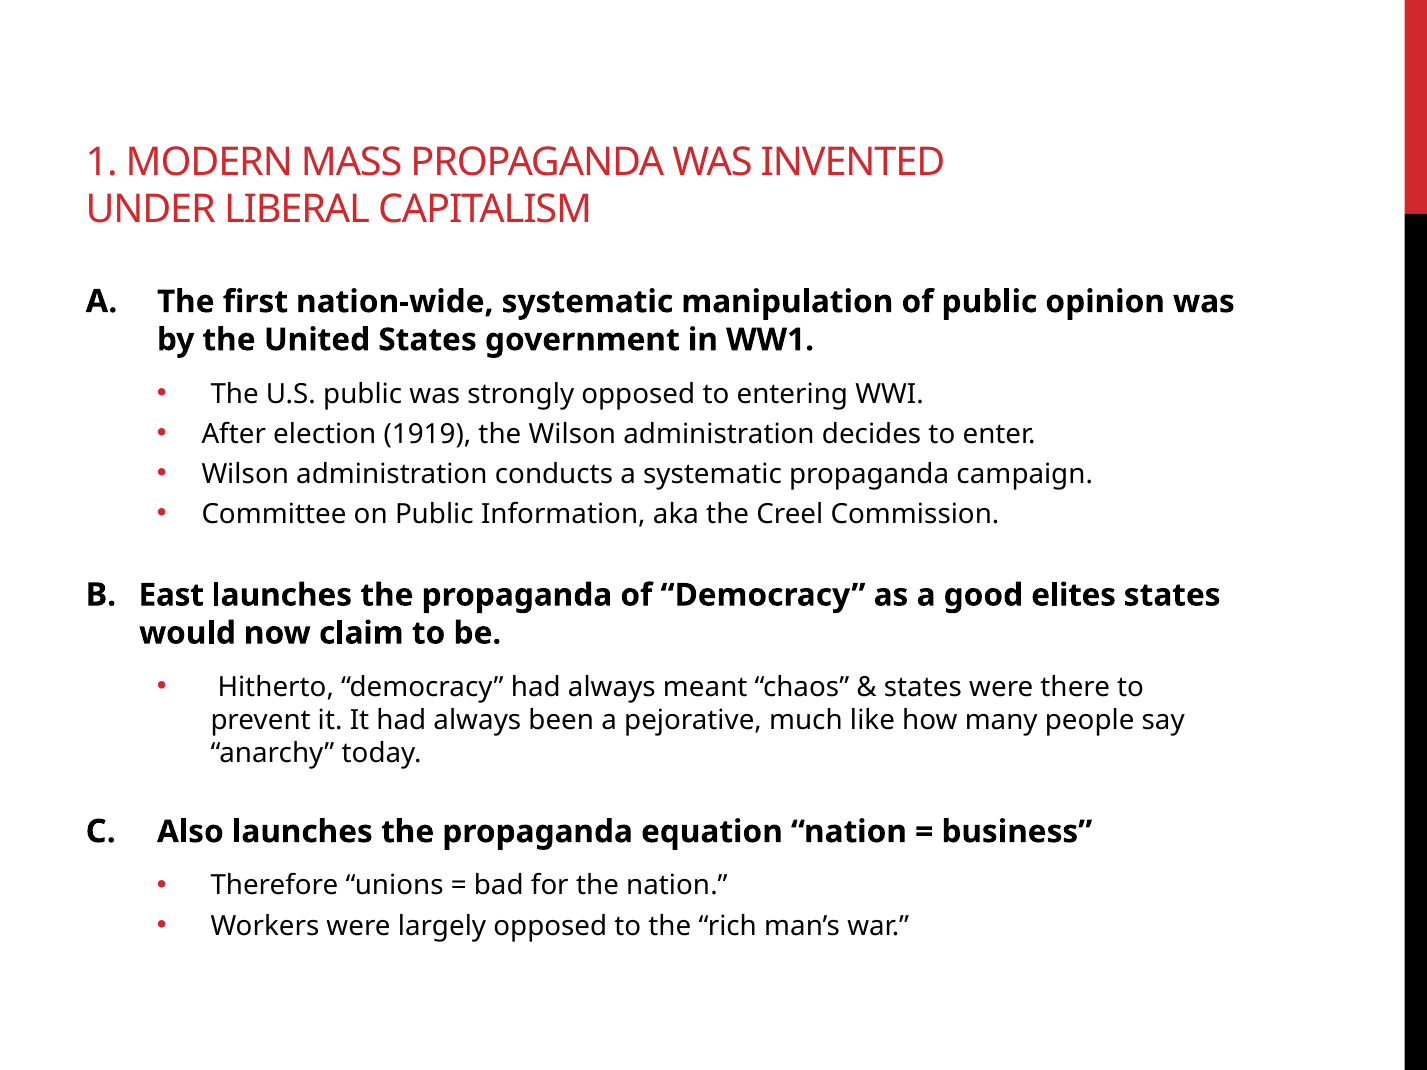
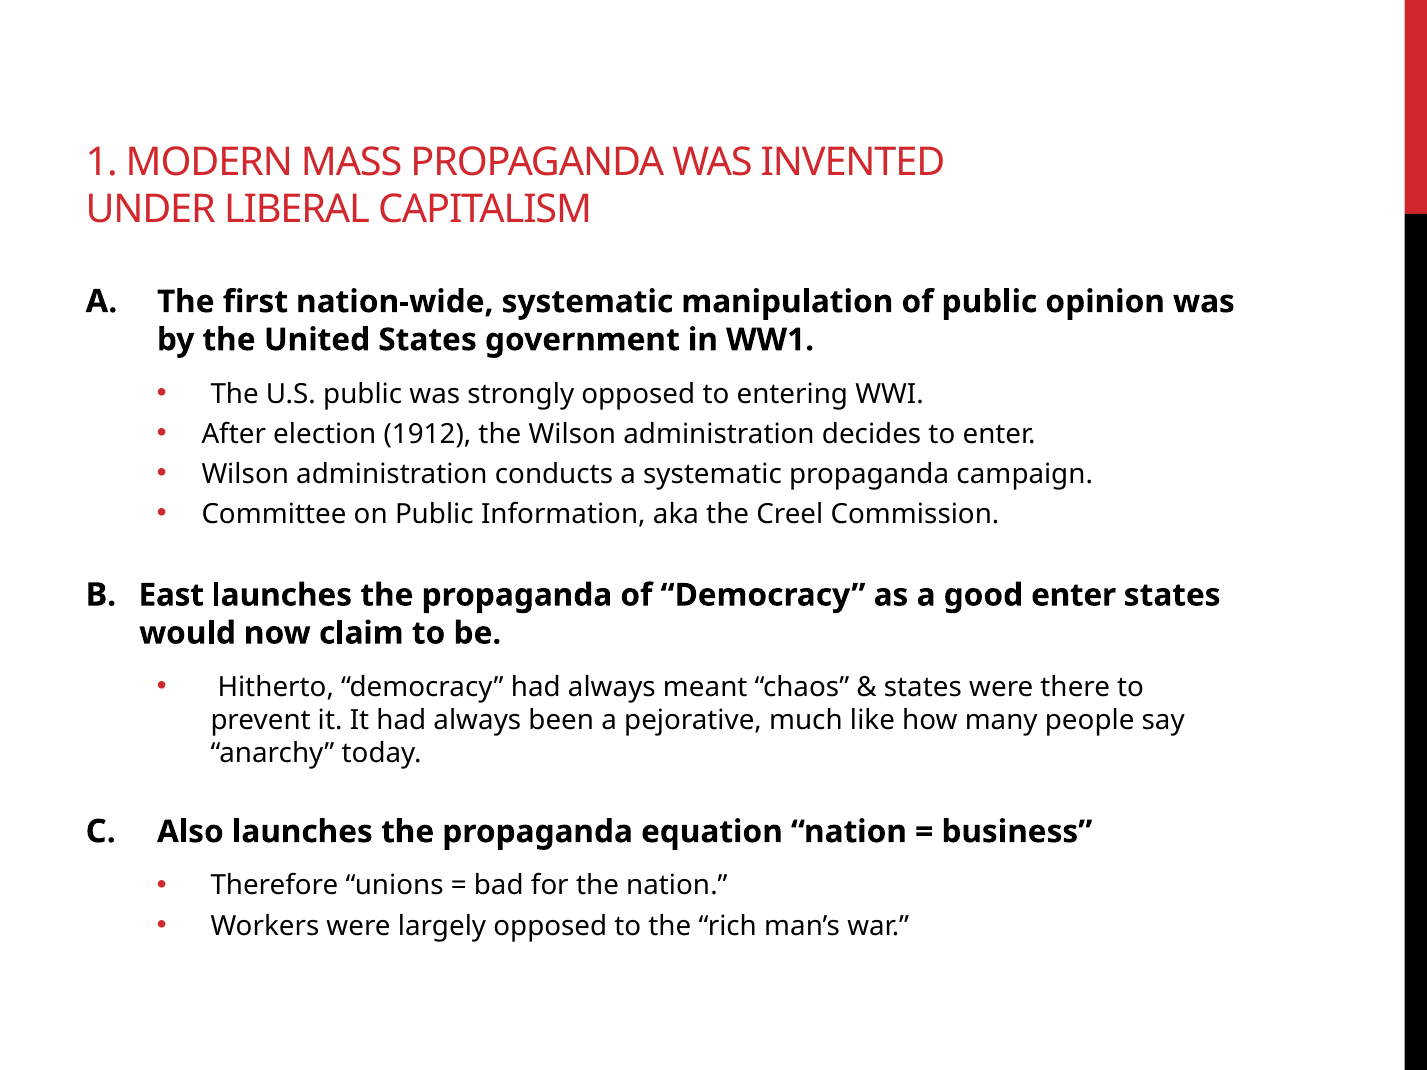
1919: 1919 -> 1912
good elites: elites -> enter
